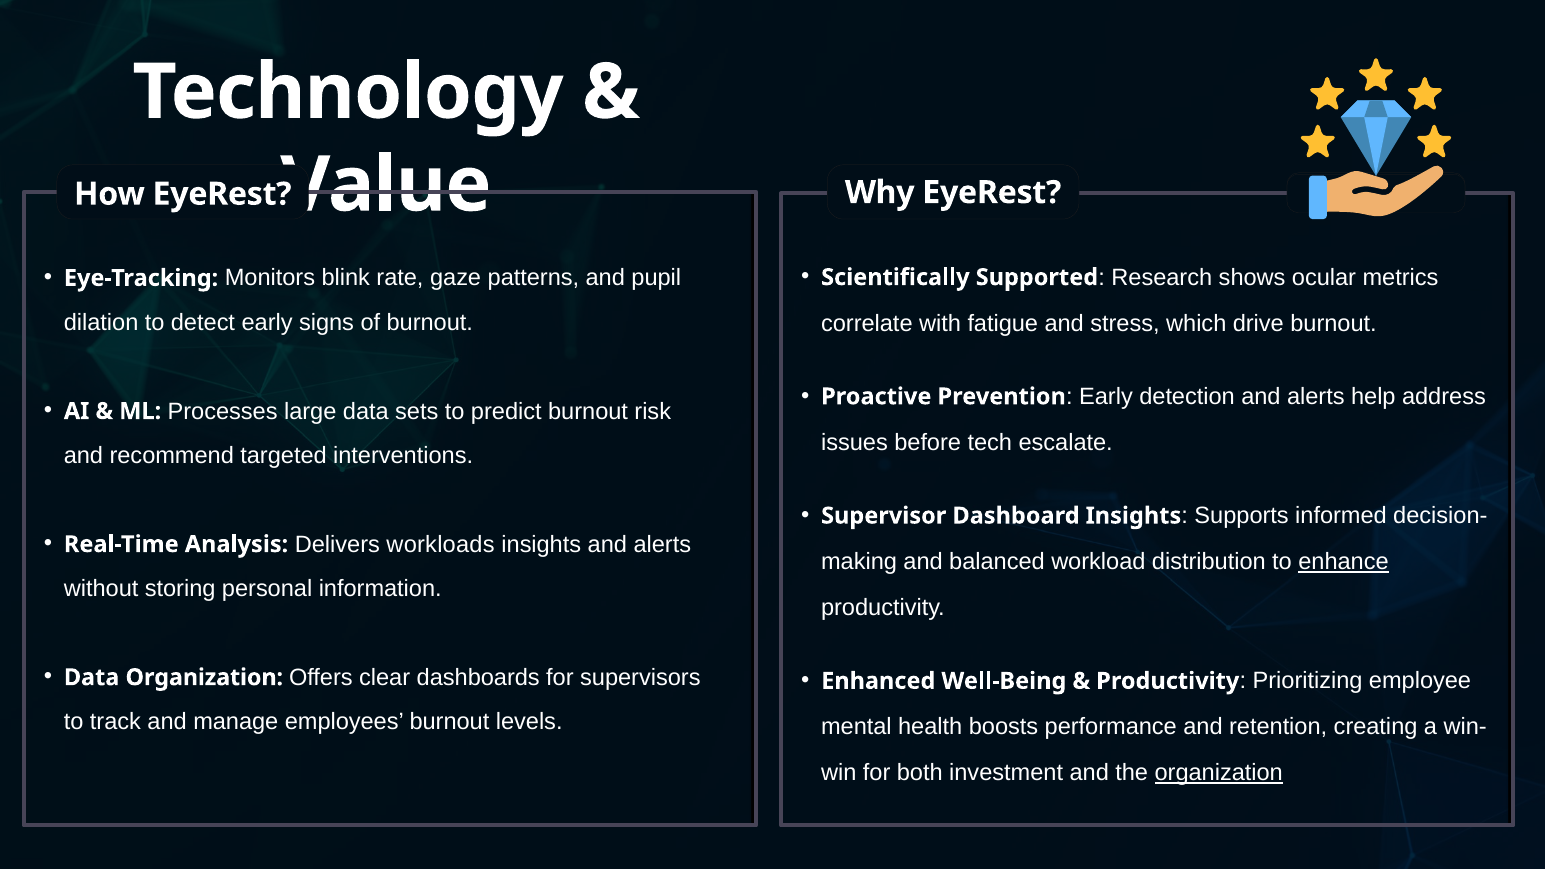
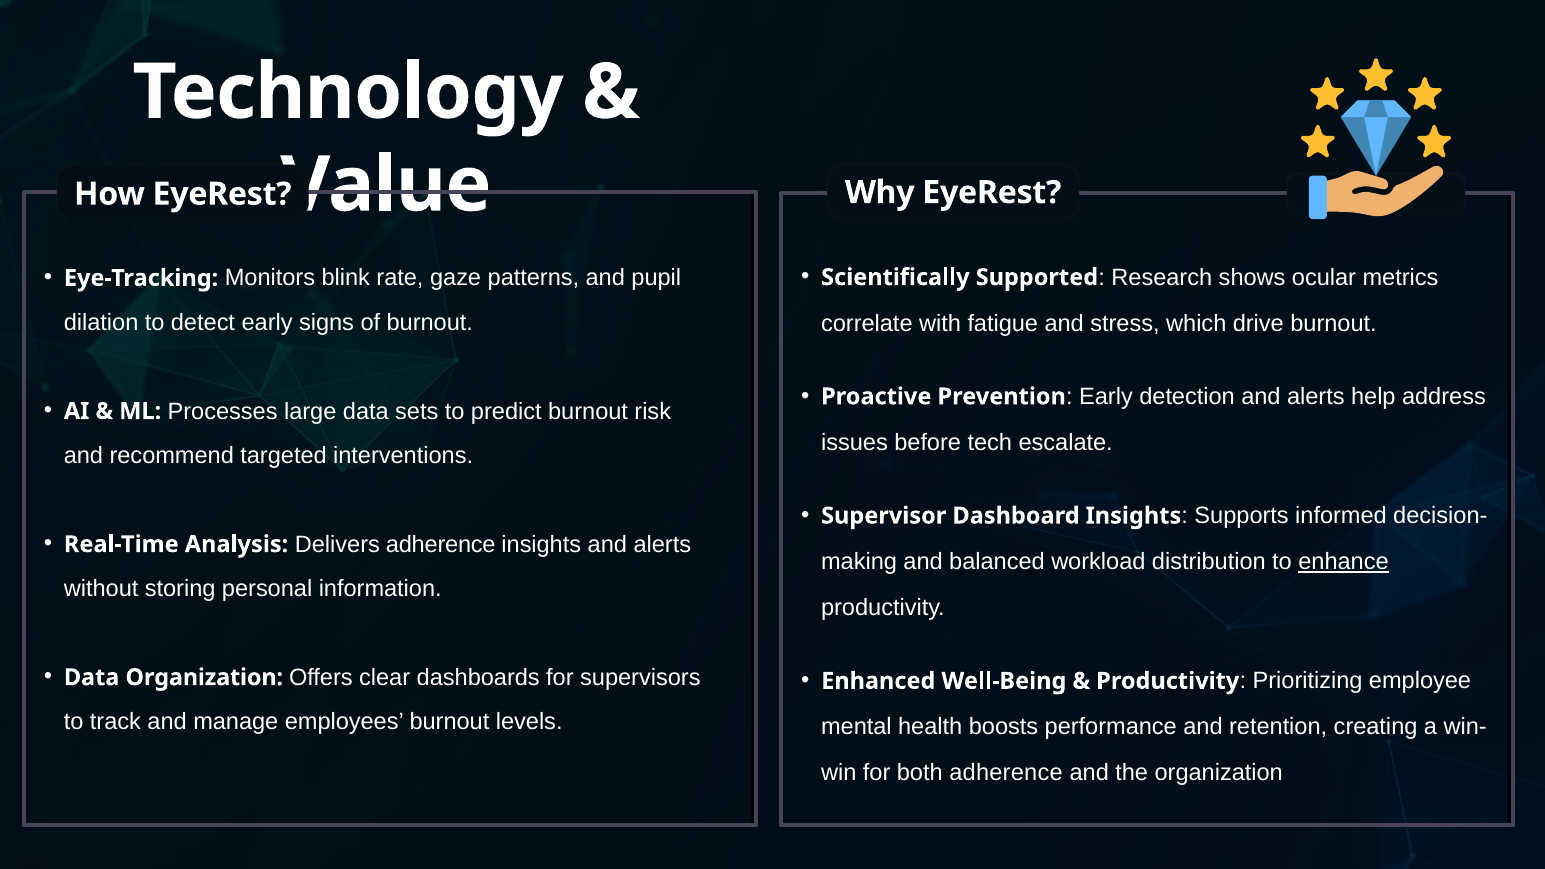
Delivers workloads: workloads -> adherence
both investment: investment -> adherence
organization at (1219, 773) underline: present -> none
